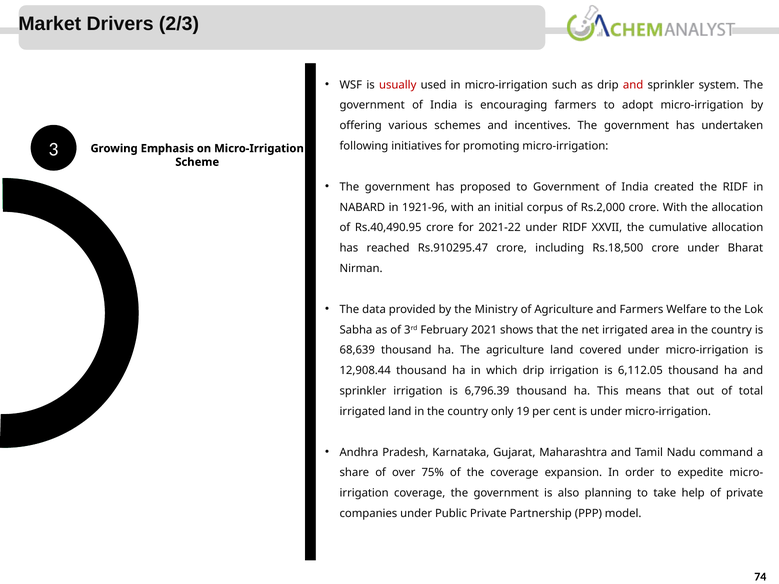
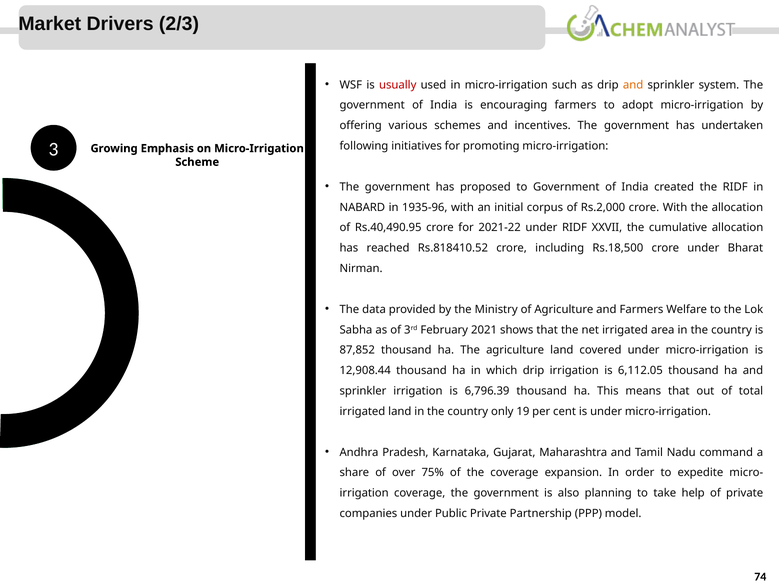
and at (633, 85) colour: red -> orange
1921-96: 1921-96 -> 1935-96
Rs.910295.47: Rs.910295.47 -> Rs.818410.52
68,639: 68,639 -> 87,852
